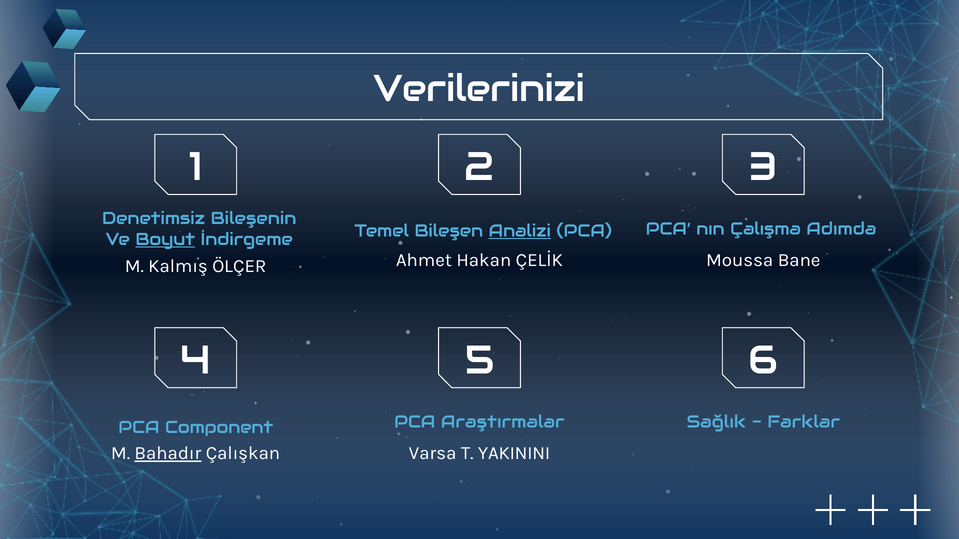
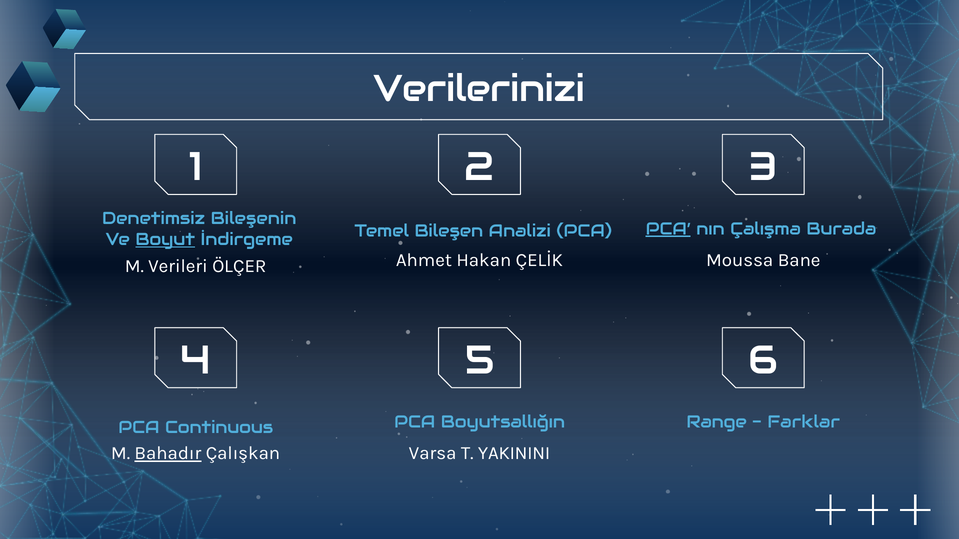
PCA at (668, 229) underline: none -> present
Adımda: Adımda -> Burada
Analizi underline: present -> none
Kalmış: Kalmış -> Verileri
Araştırmalar: Araştırmalar -> Boyutsallığın
Sağlık: Sağlık -> Range
Component: Component -> Continuous
